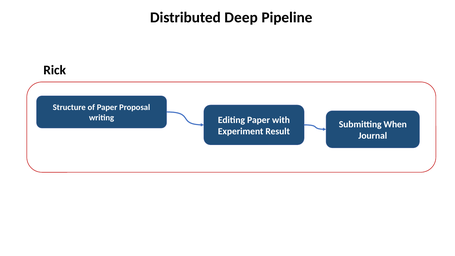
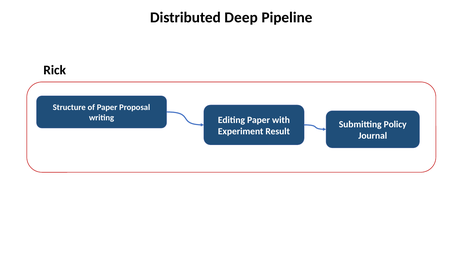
When: When -> Policy
